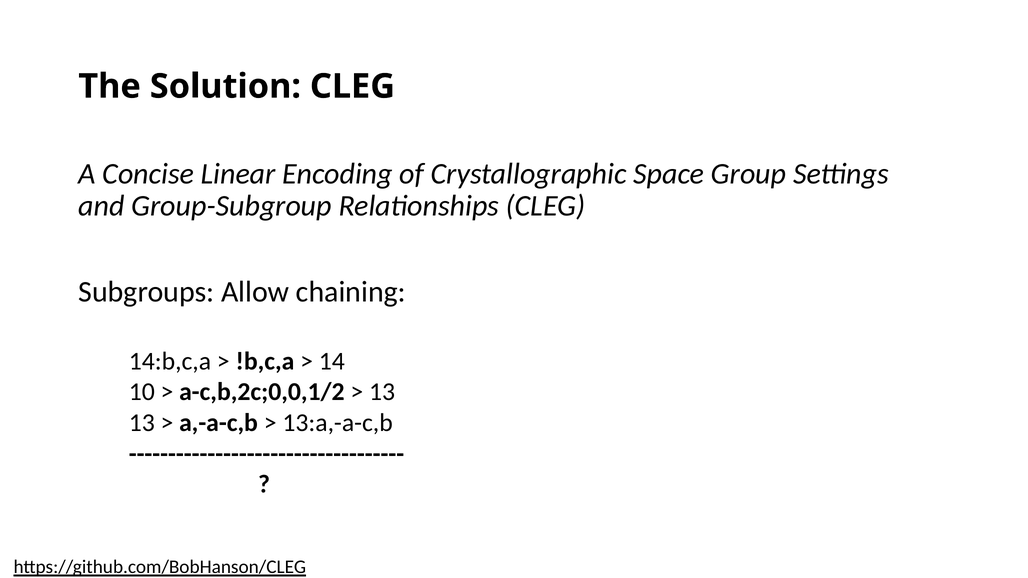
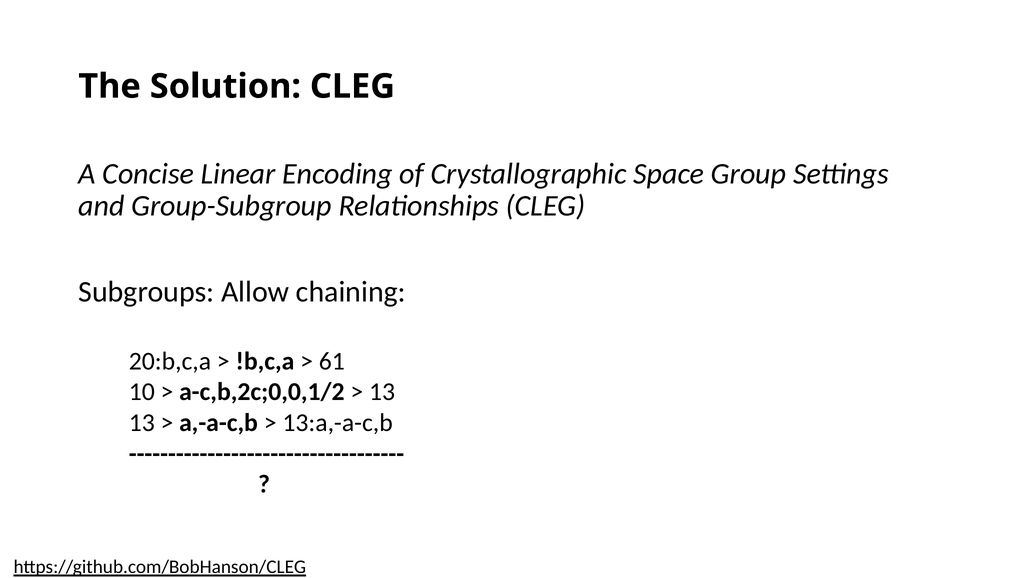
14:b,c,a: 14:b,c,a -> 20:b,c,a
14: 14 -> 61
